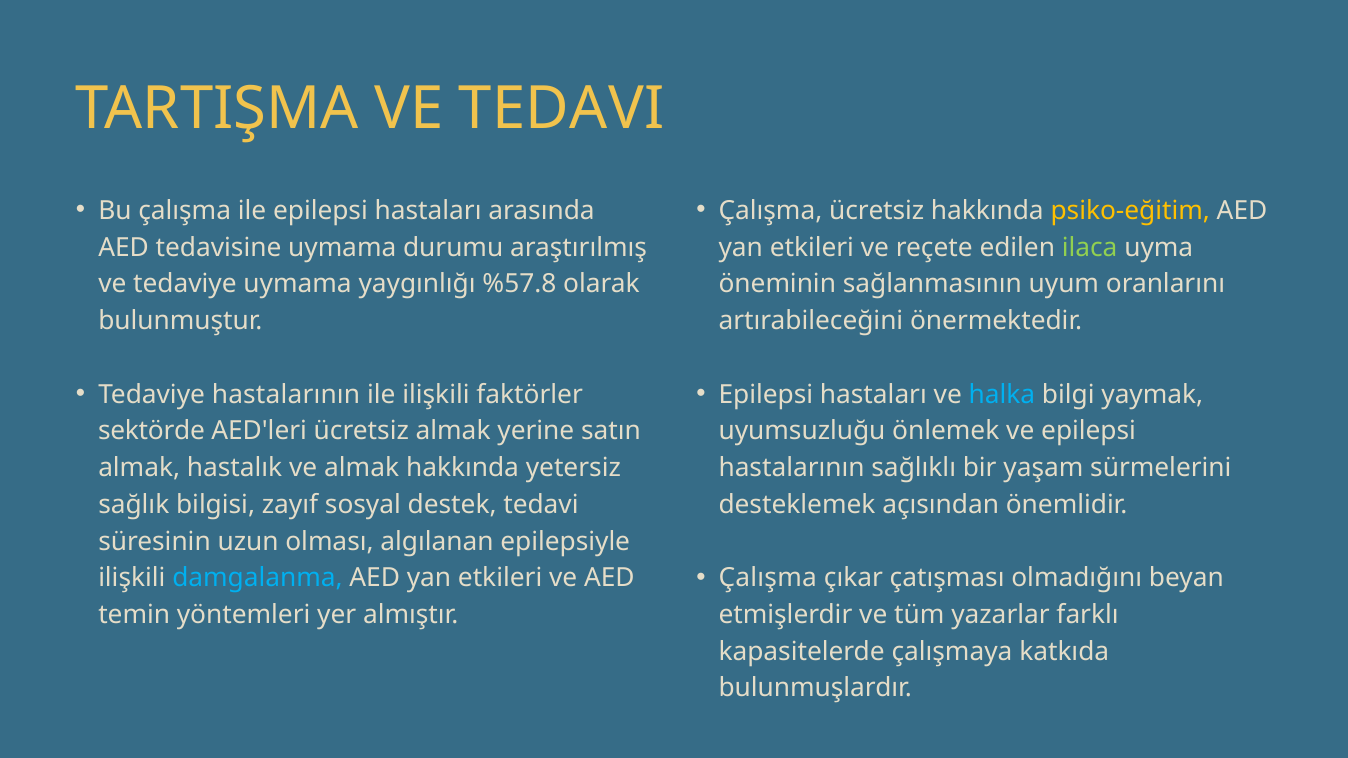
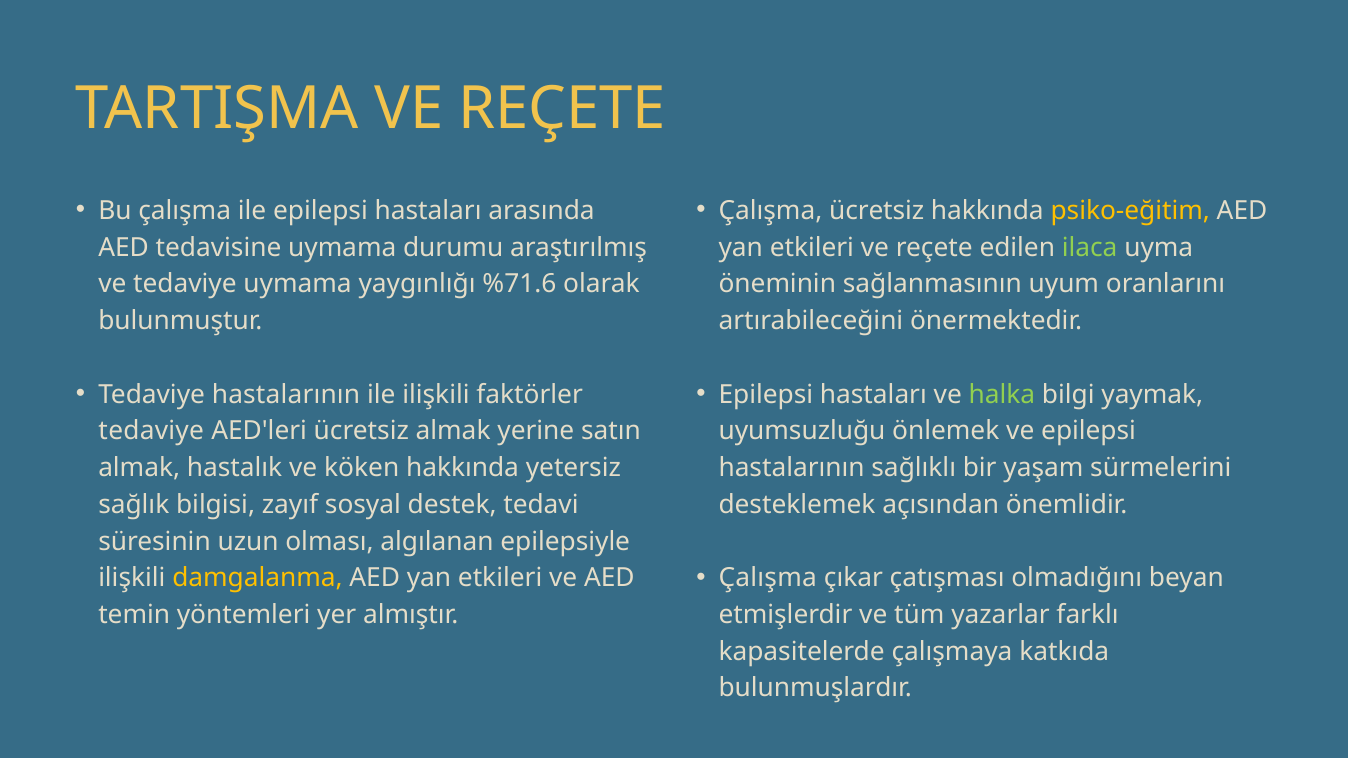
TARTIŞMA VE TEDAVI: TEDAVI -> REÇETE
%57.8: %57.8 -> %71.6
halka colour: light blue -> light green
sektörde at (151, 431): sektörde -> tedaviye
ve almak: almak -> köken
damgalanma colour: light blue -> yellow
